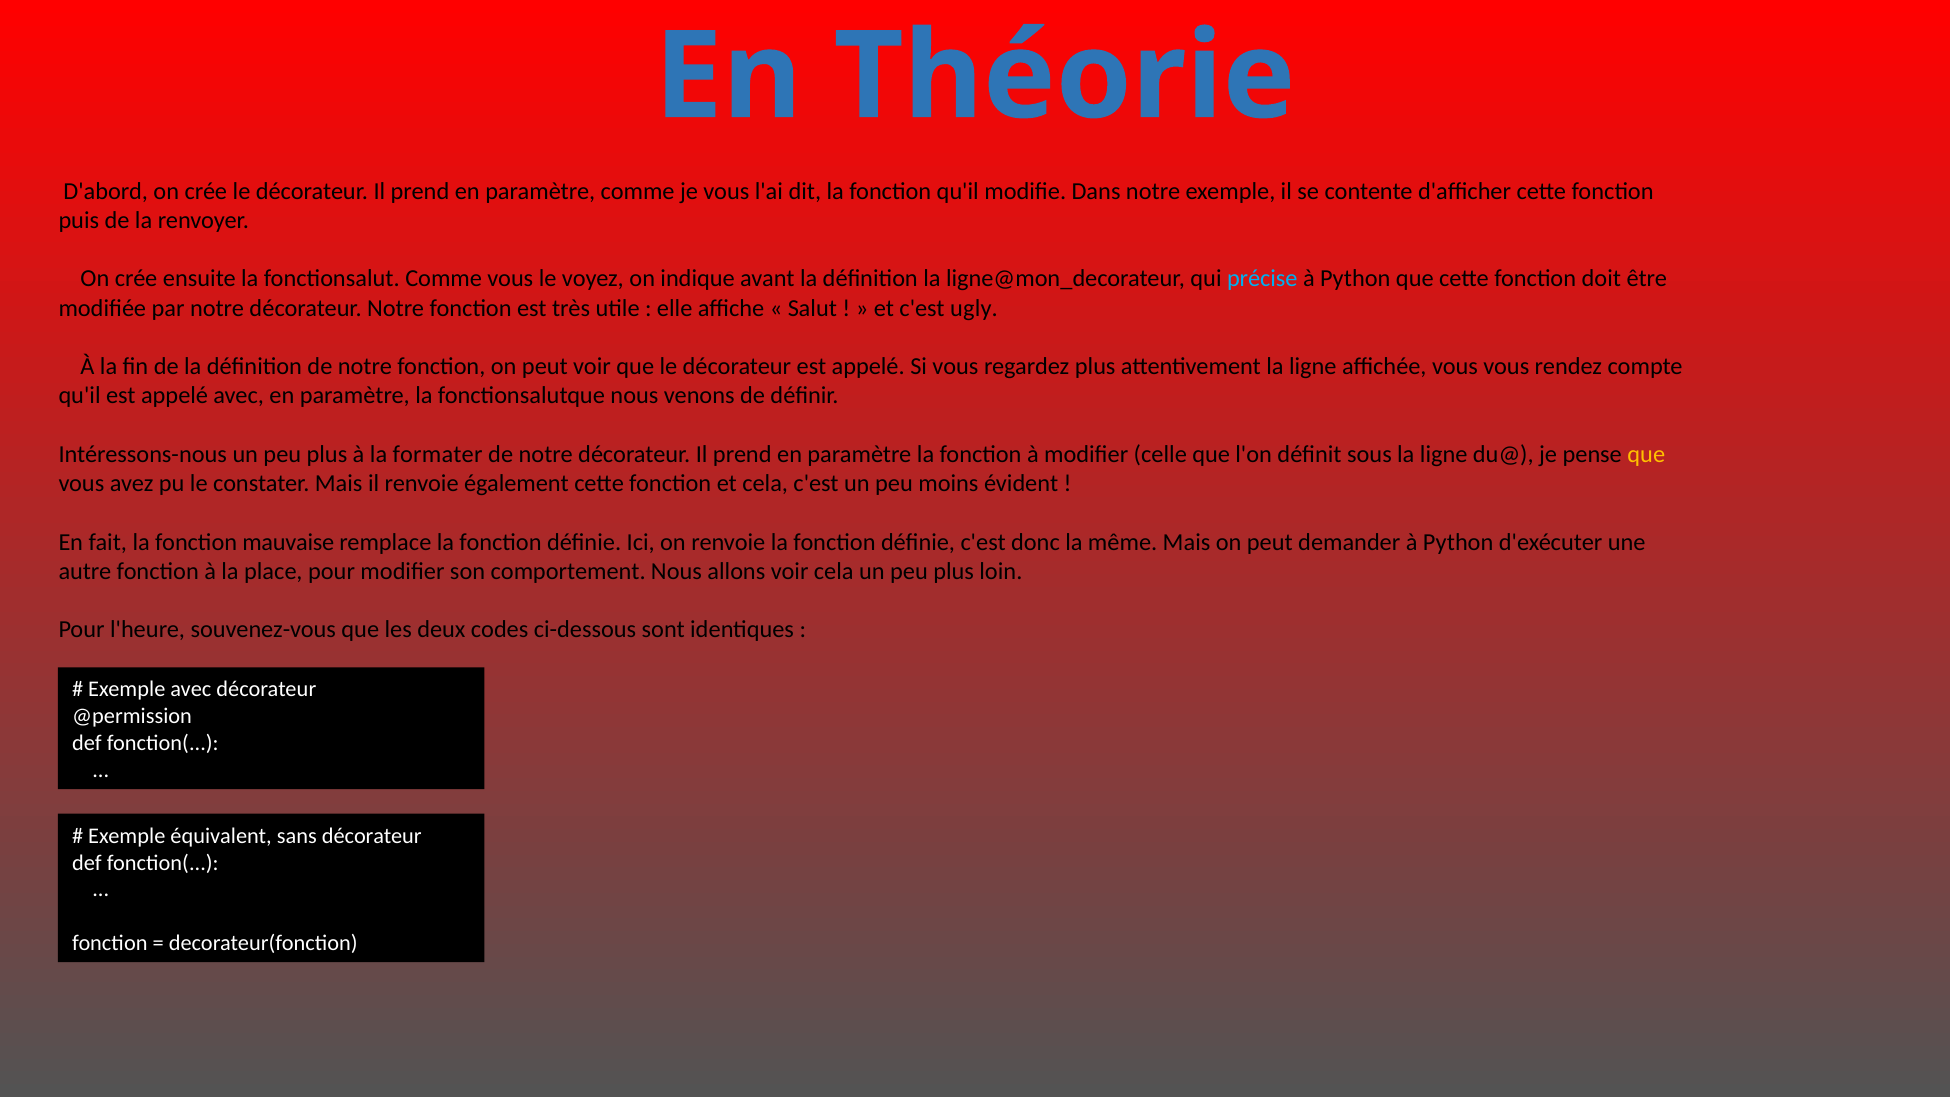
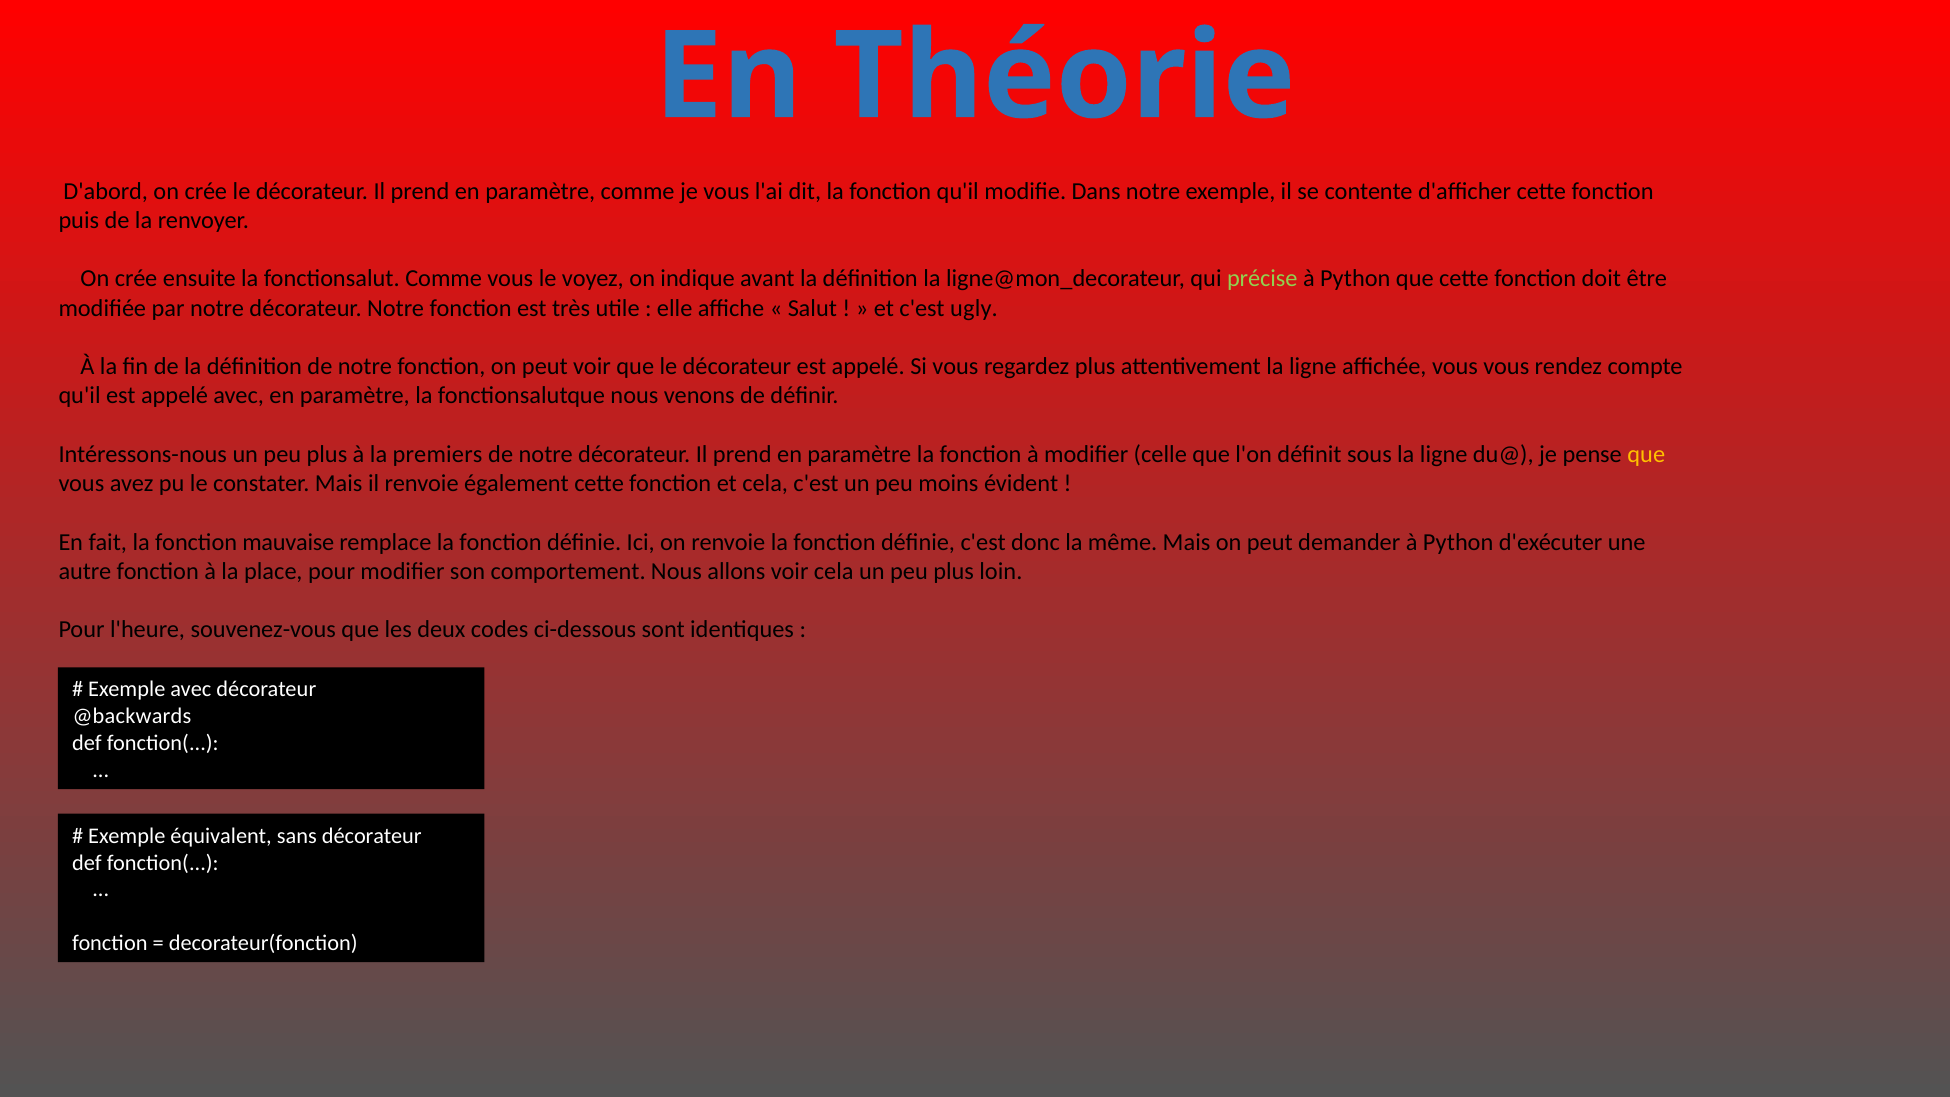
précise colour: light blue -> light green
formater: formater -> premiers
@permission: @permission -> @backwards
